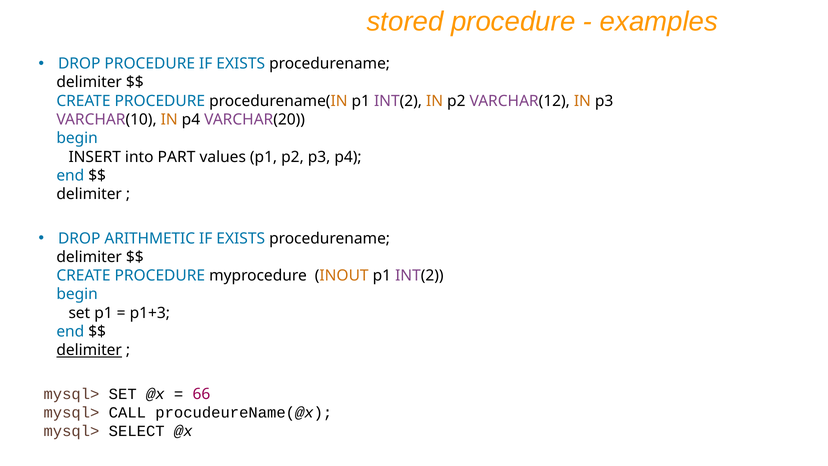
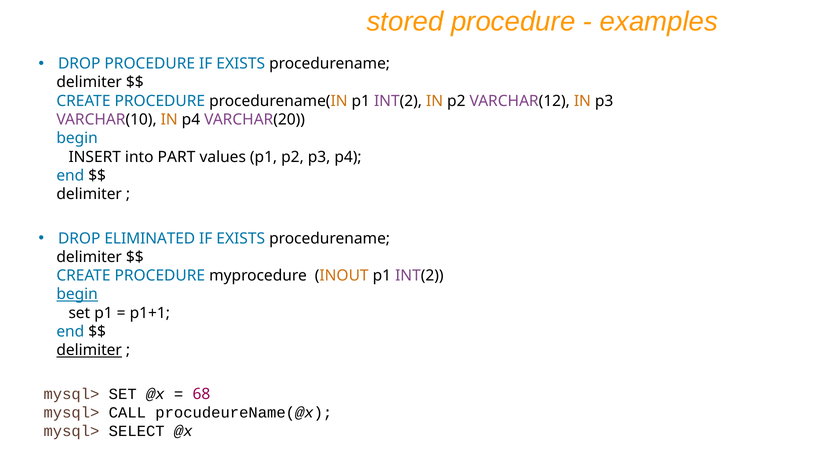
ARITHMETIC: ARITHMETIC -> ELIMINATED
begin at (77, 294) underline: none -> present
p1+3: p1+3 -> p1+1
66: 66 -> 68
